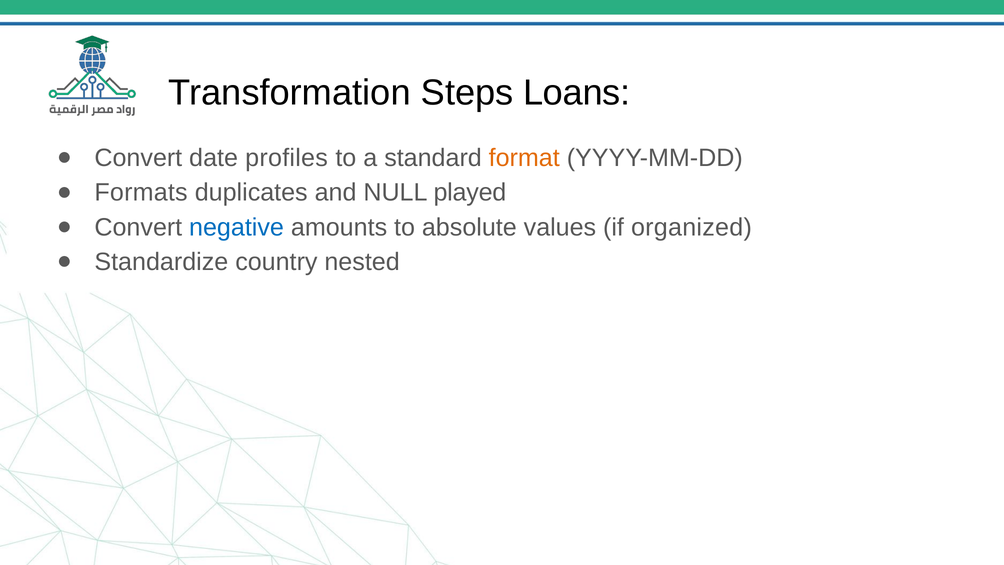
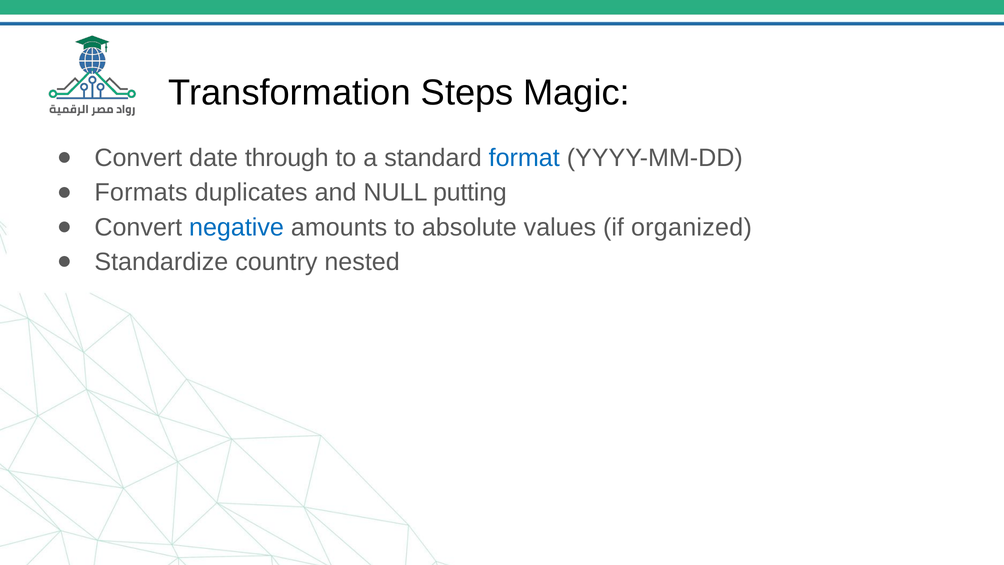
Loans: Loans -> Magic
profiles: profiles -> through
format colour: orange -> blue
played: played -> putting
